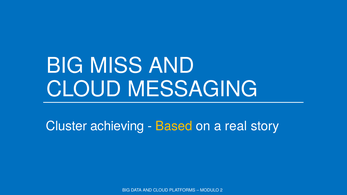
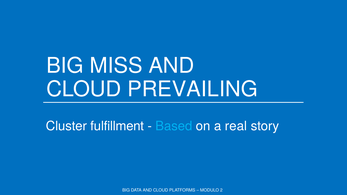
MESSAGING: MESSAGING -> PREVAILING
achieving: achieving -> fulfillment
Based colour: yellow -> light blue
